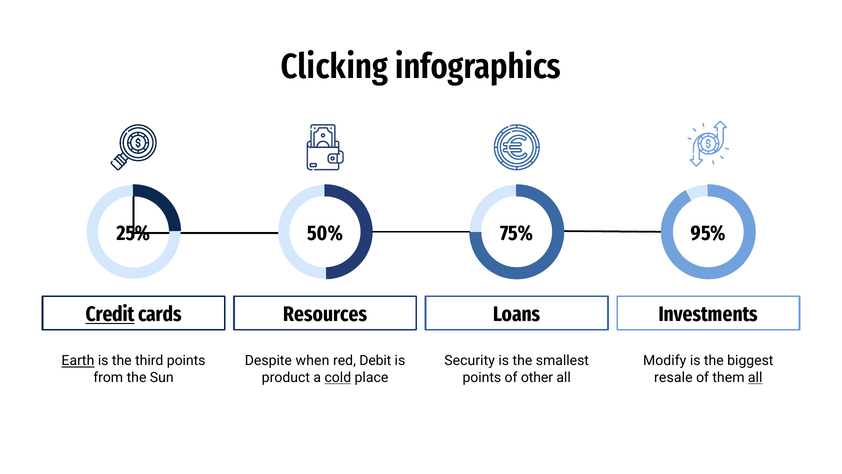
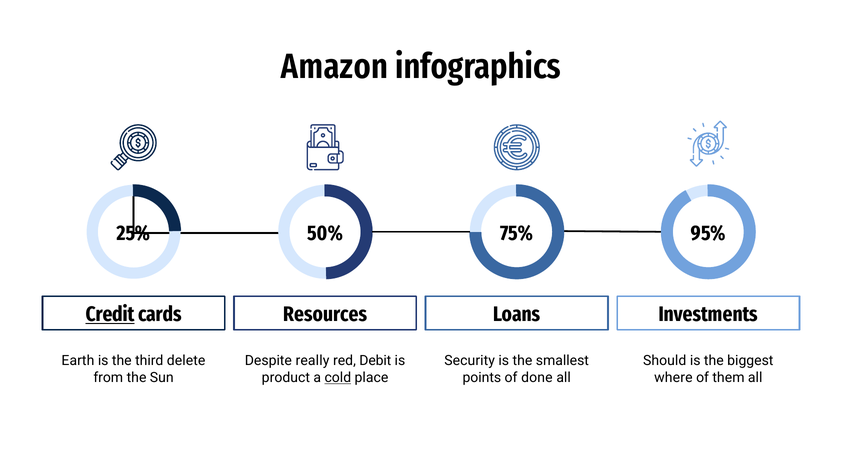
Clicking: Clicking -> Amazon
Earth underline: present -> none
third points: points -> delete
when: when -> really
Modify: Modify -> Should
other: other -> done
resale: resale -> where
all at (755, 377) underline: present -> none
